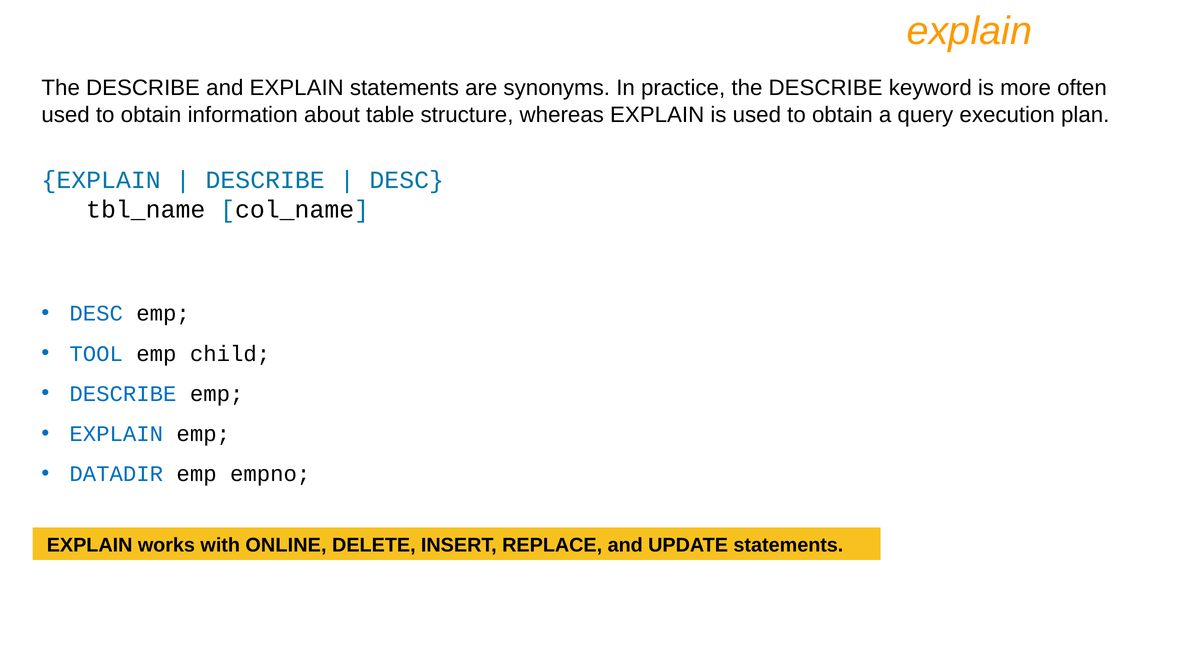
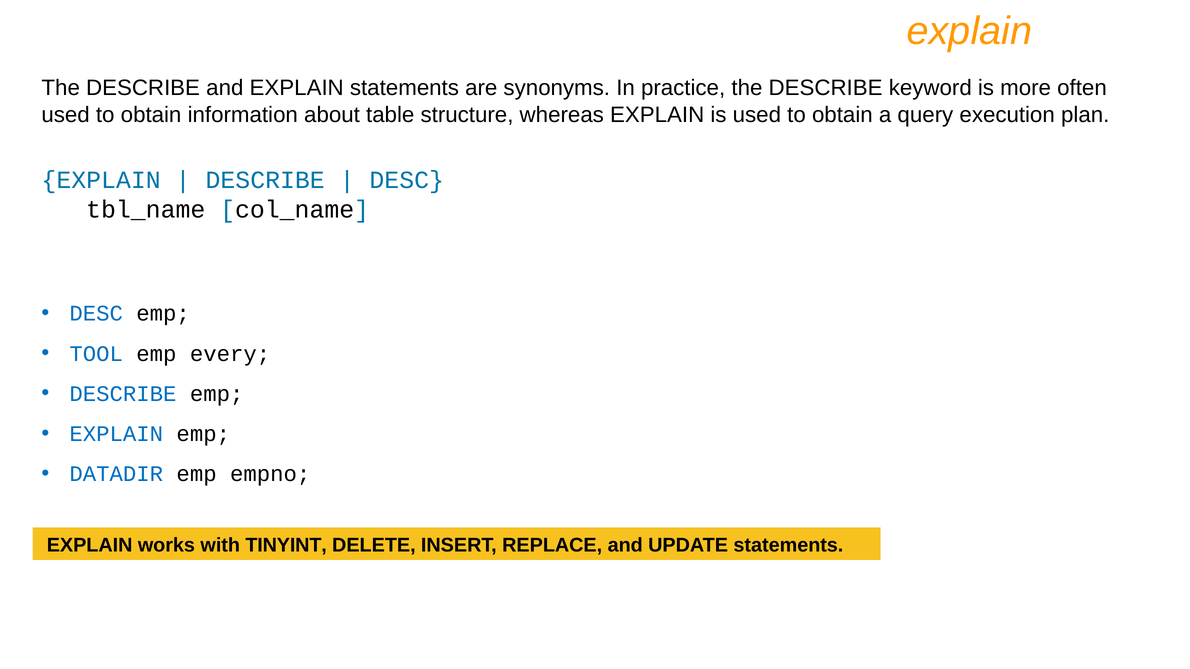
child: child -> every
ONLINE: ONLINE -> TINYINT
